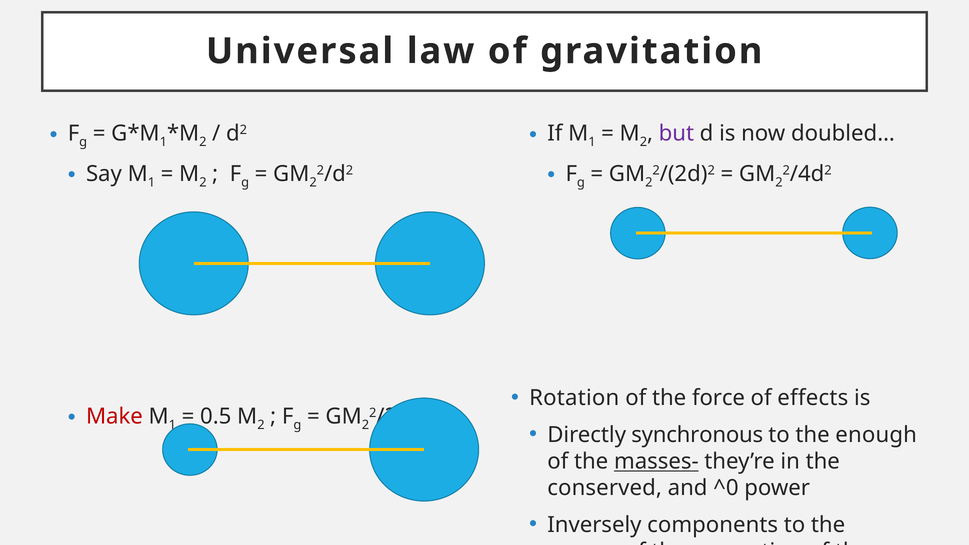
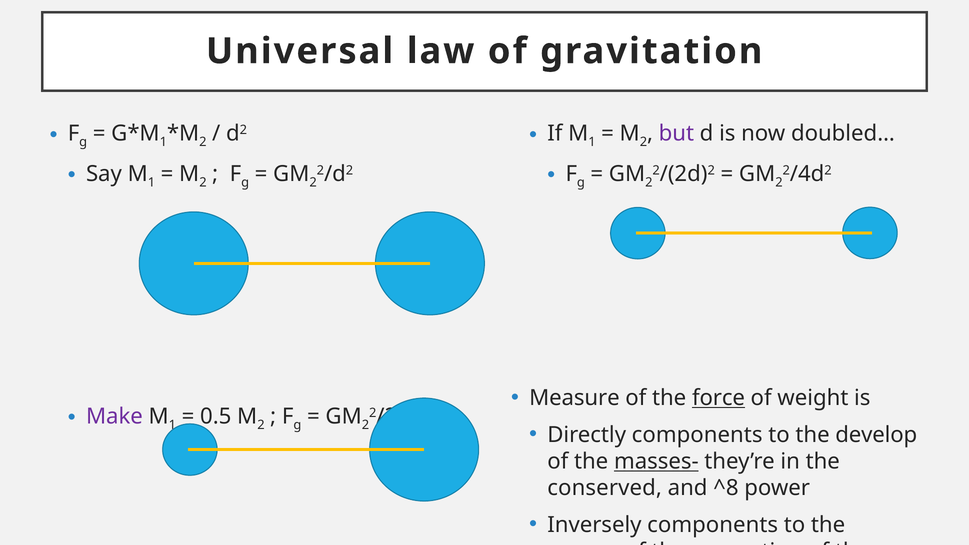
Rotation: Rotation -> Measure
force underline: none -> present
effects: effects -> weight
Make colour: red -> purple
Directly synchronous: synchronous -> components
enough: enough -> develop
^0: ^0 -> ^8
